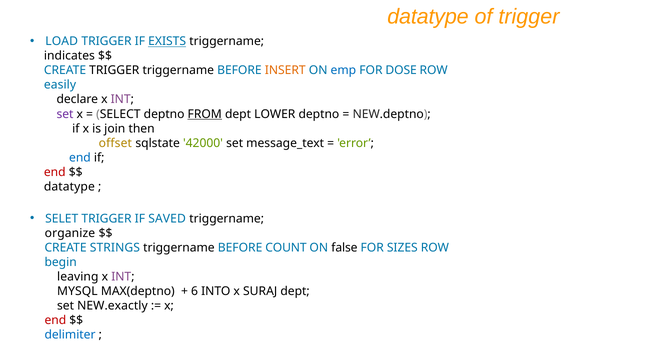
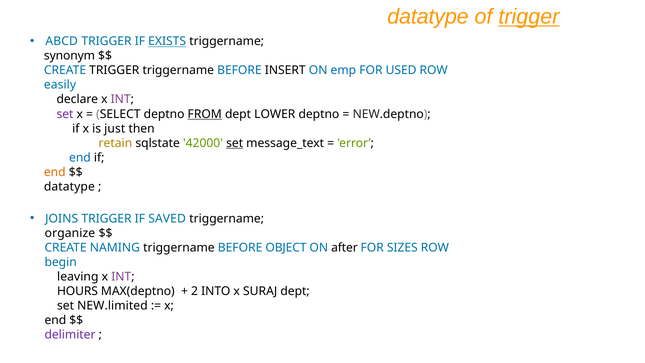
trigger at (529, 17) underline: none -> present
LOAD: LOAD -> ABCD
indicates: indicates -> synonym
INSERT colour: orange -> black
DOSE: DOSE -> USED
join: join -> just
offset: offset -> retain
set at (235, 143) underline: none -> present
end at (55, 172) colour: red -> orange
SELET: SELET -> JOINS
STRINGS: STRINGS -> NAMING
COUNT: COUNT -> OBJECT
false: false -> after
MYSQL: MYSQL -> HOURS
6: 6 -> 2
NEW.exactly: NEW.exactly -> NEW.limited
end at (55, 320) colour: red -> black
delimiter colour: blue -> purple
